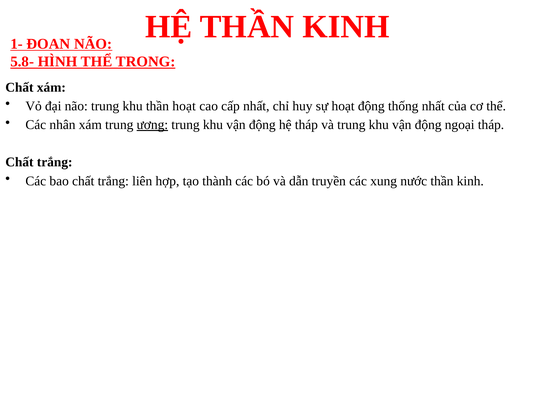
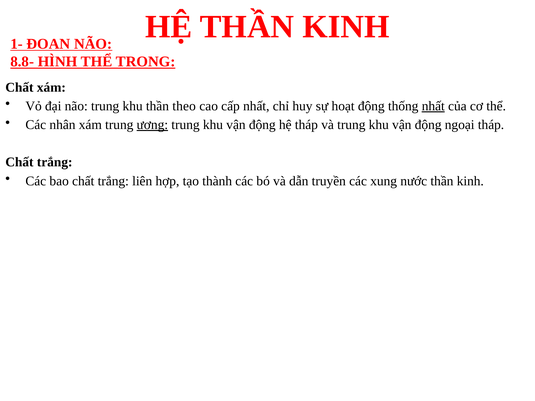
5.8-: 5.8- -> 8.8-
thần hoạt: hoạt -> theo
nhất at (433, 106) underline: none -> present
